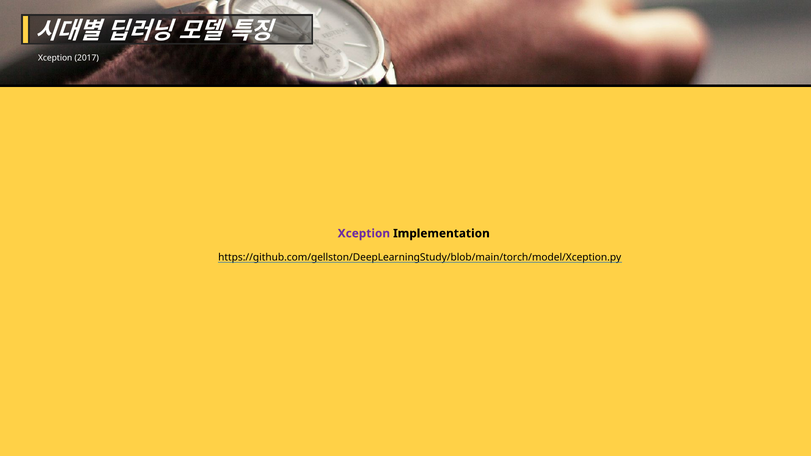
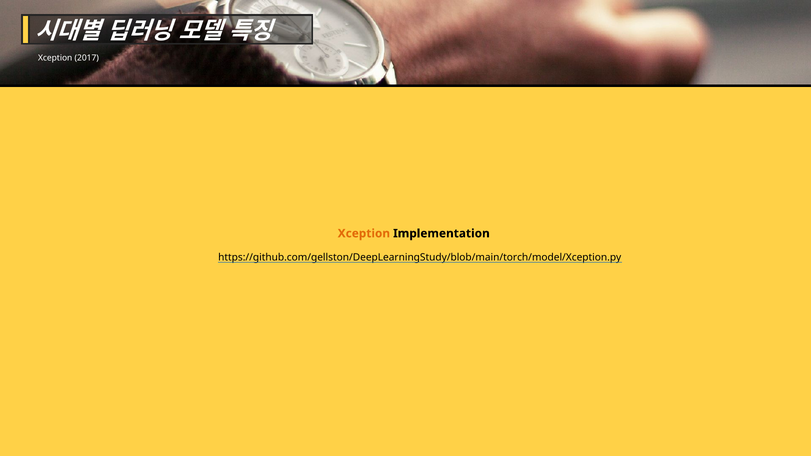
Xception at (364, 234) colour: purple -> orange
